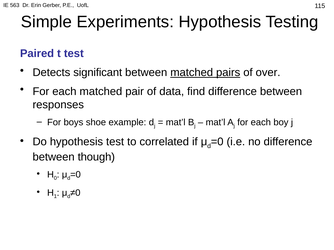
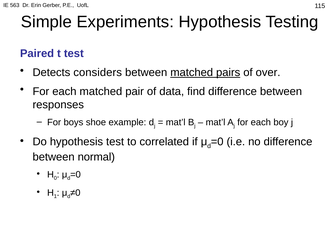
significant: significant -> considers
though: though -> normal
